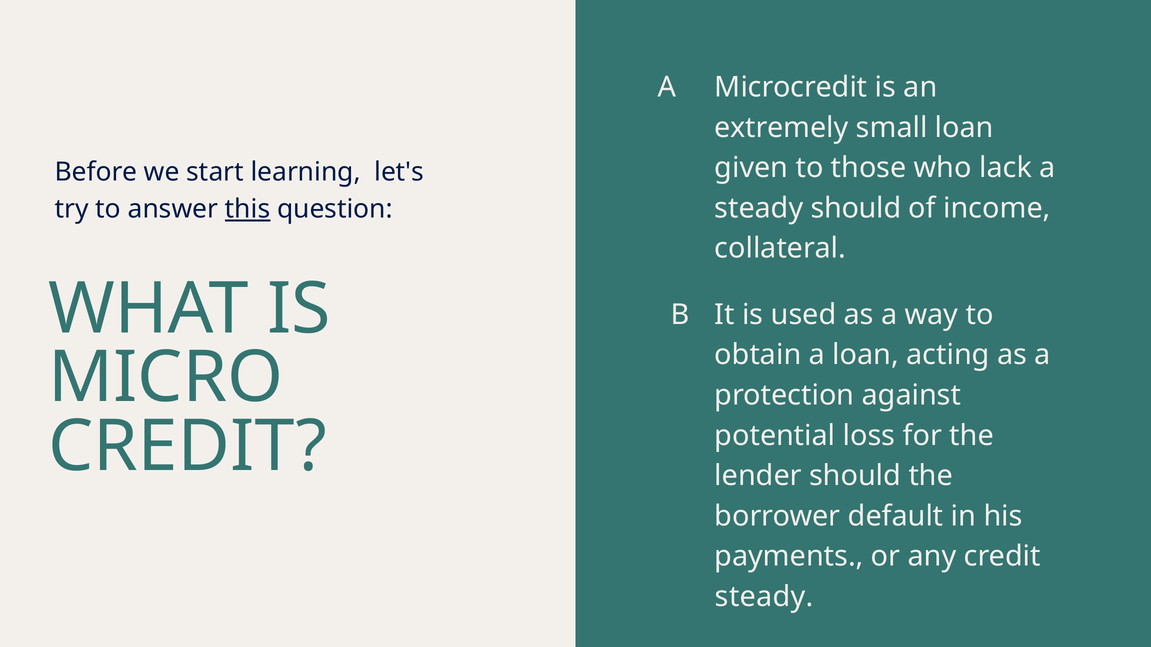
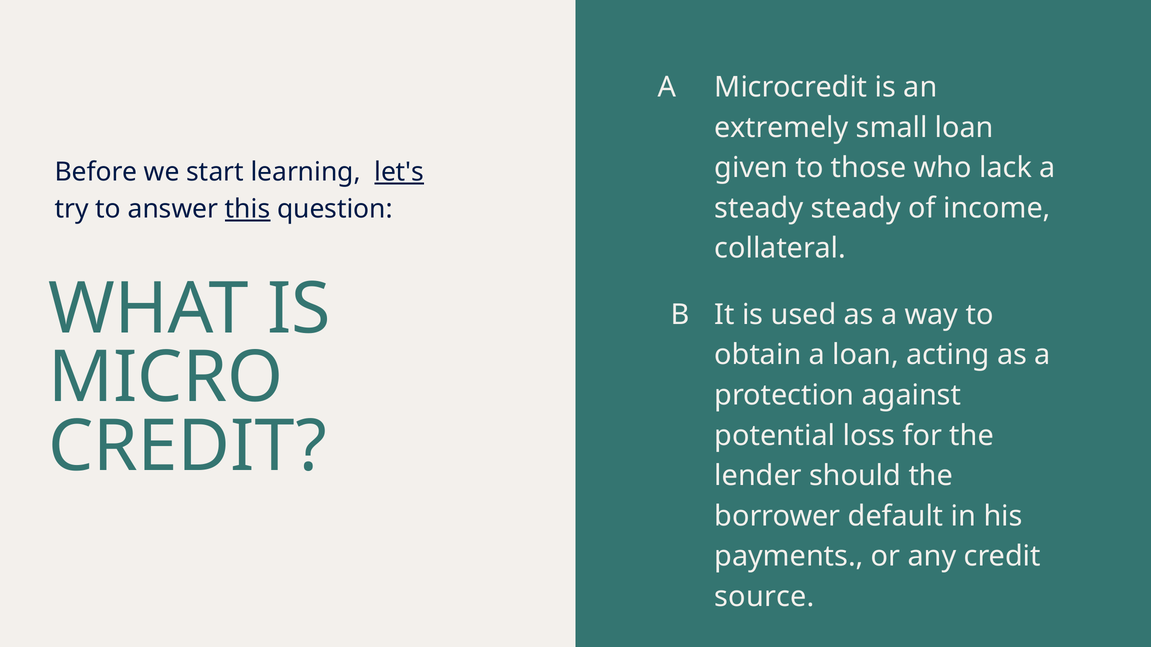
let's underline: none -> present
steady should: should -> steady
steady at (764, 597): steady -> source
